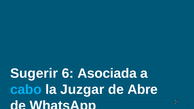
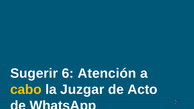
Asociada: Asociada -> Atención
cabo colour: light blue -> yellow
Abre: Abre -> Acto
